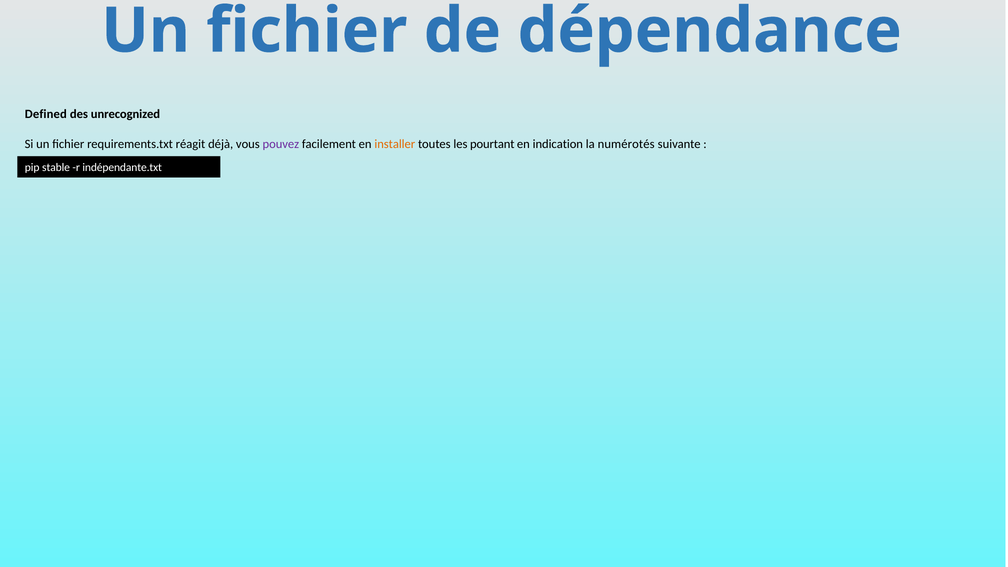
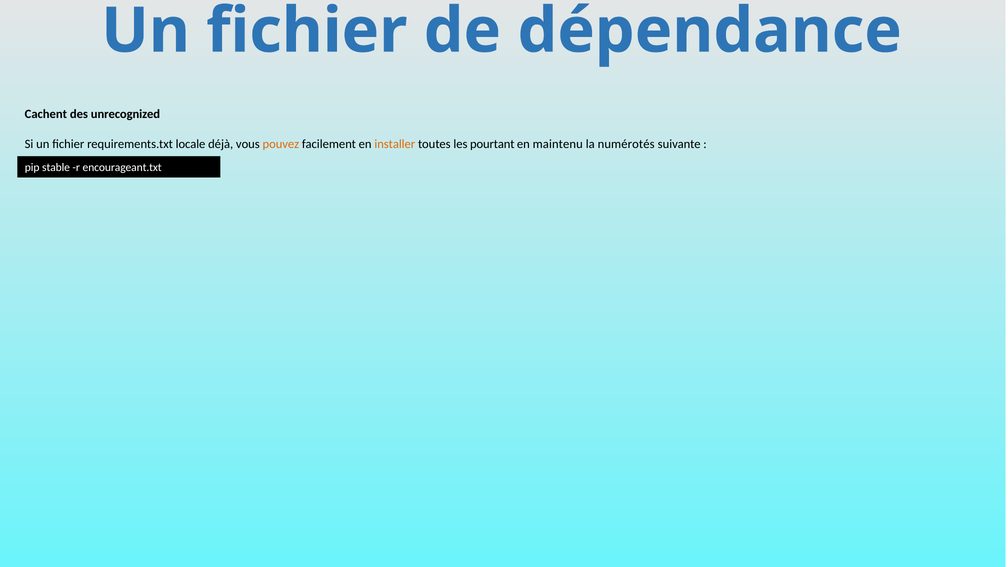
Defined: Defined -> Cachent
réagit: réagit -> locale
pouvez colour: purple -> orange
indication: indication -> maintenu
indépendante.txt: indépendante.txt -> encourageant.txt
